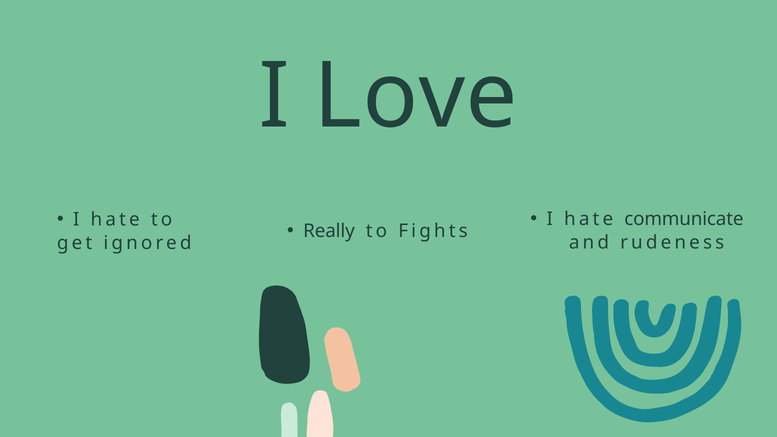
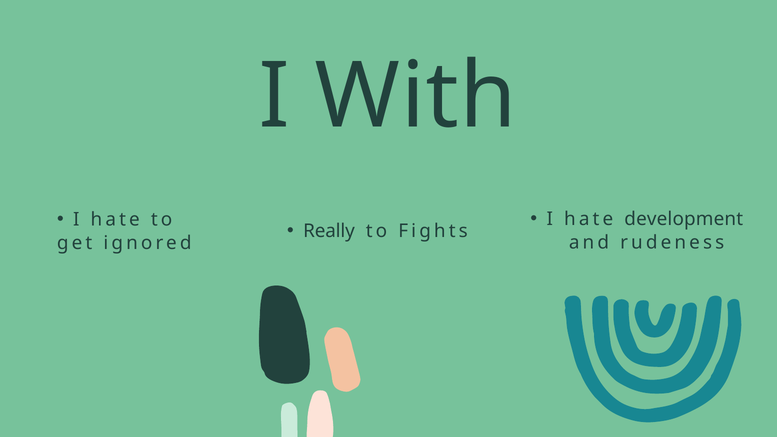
Love: Love -> With
communicate: communicate -> development
